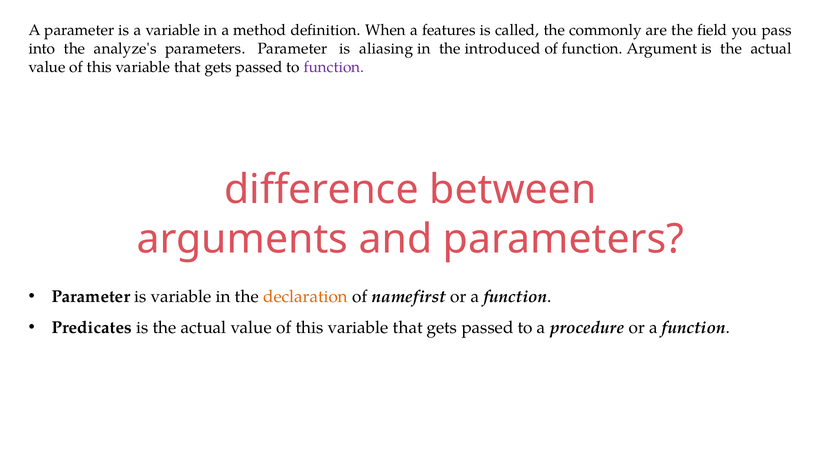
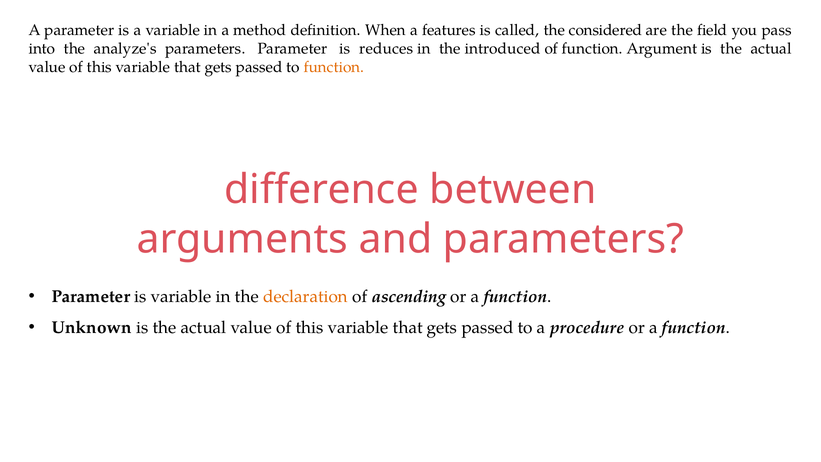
commonly: commonly -> considered
aliasing: aliasing -> reduces
function at (334, 67) colour: purple -> orange
namefirst: namefirst -> ascending
Predicates: Predicates -> Unknown
